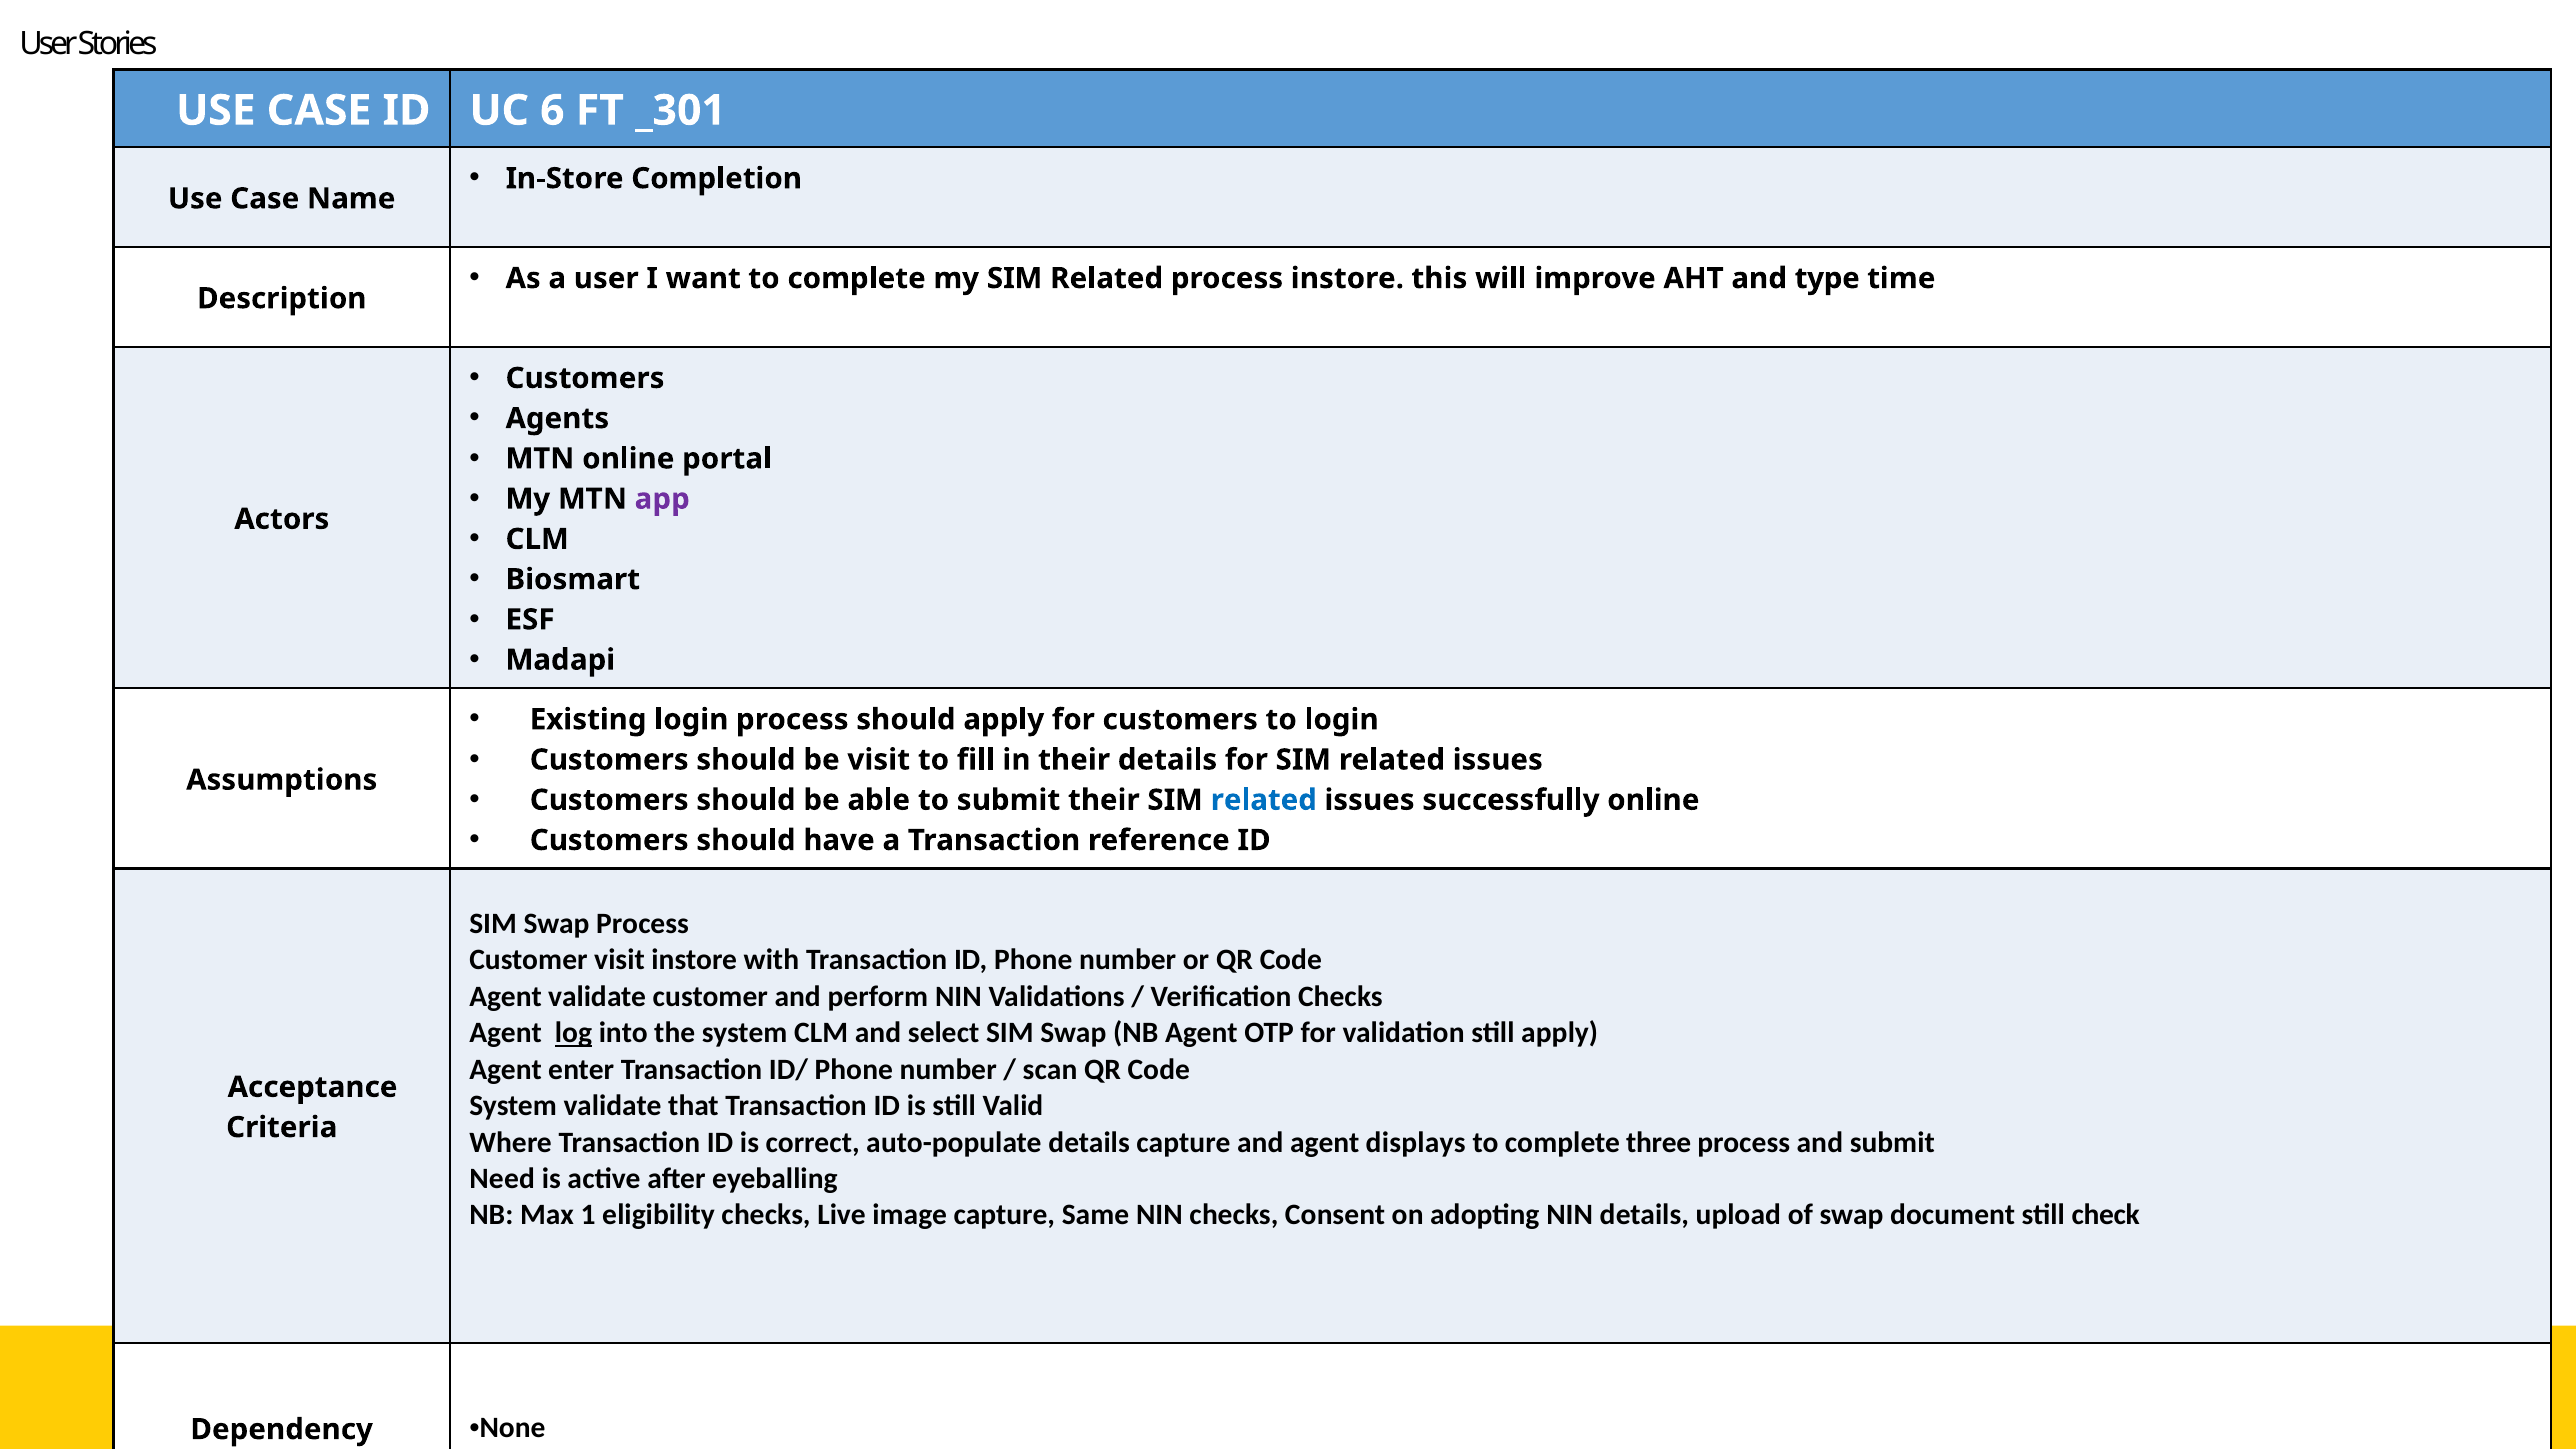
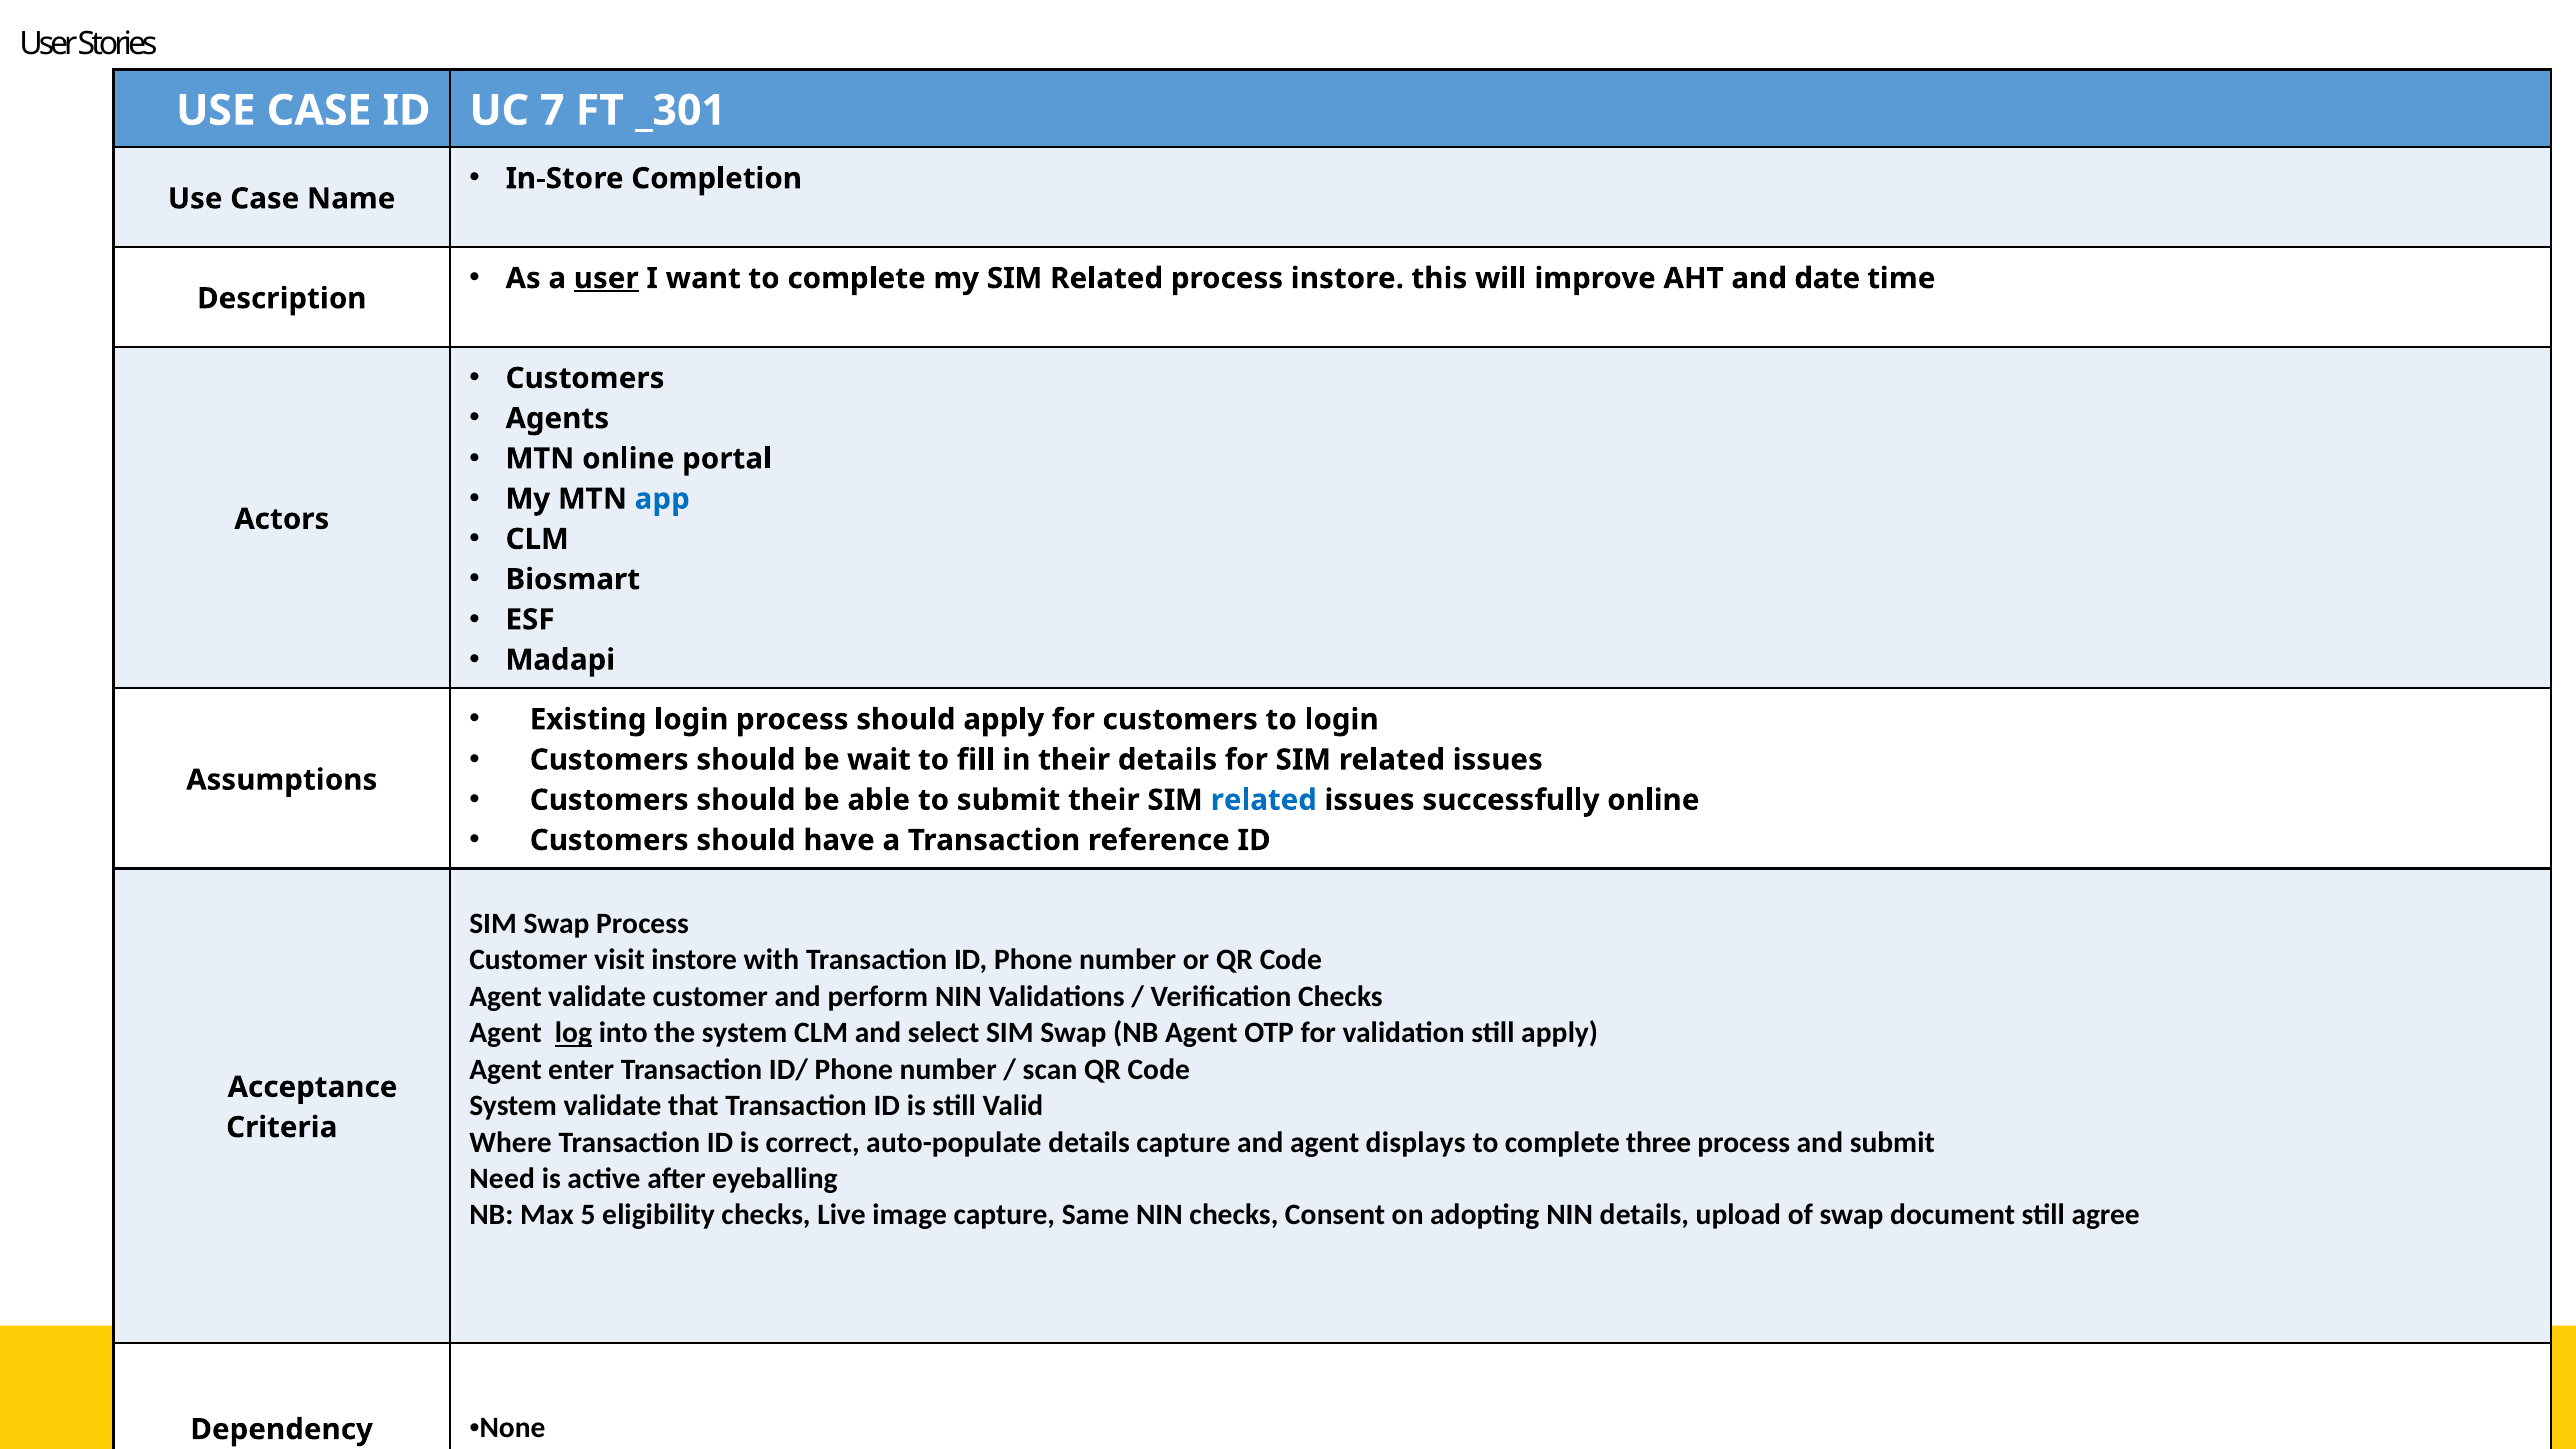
6: 6 -> 7
user at (606, 278) underline: none -> present
type: type -> date
app colour: purple -> blue
be visit: visit -> wait
1: 1 -> 5
check: check -> agree
